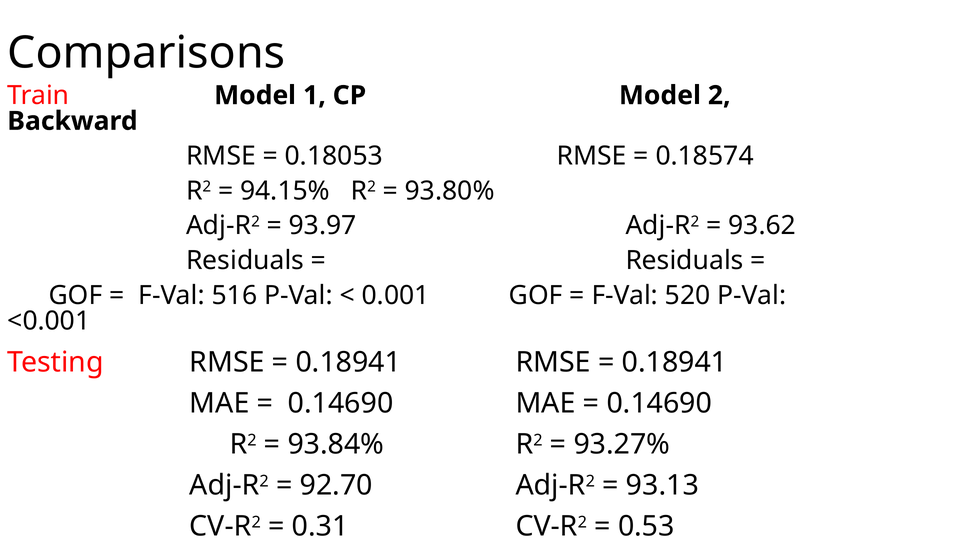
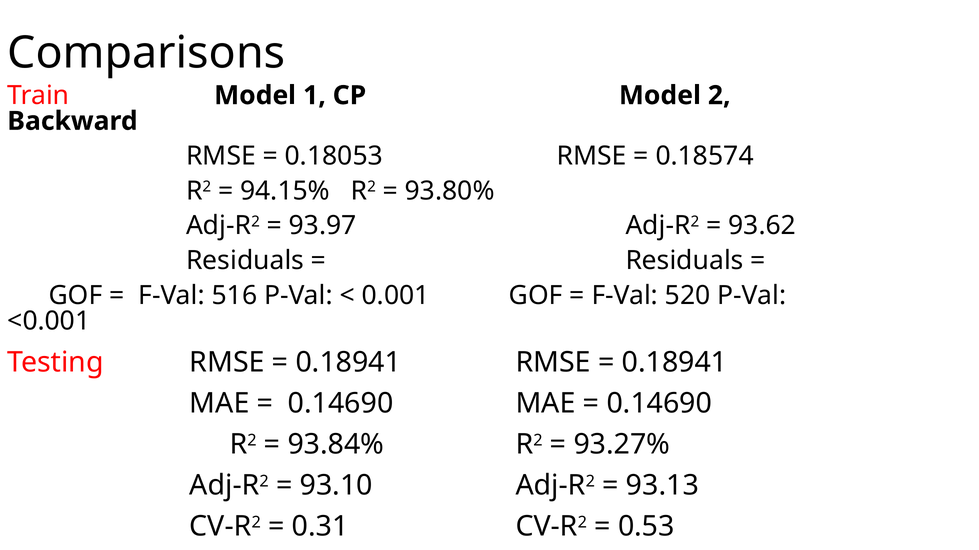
92.70: 92.70 -> 93.10
